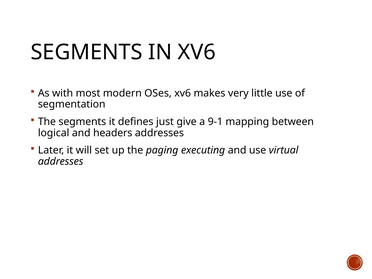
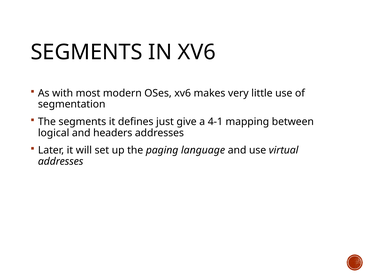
9-1: 9-1 -> 4-1
executing: executing -> language
